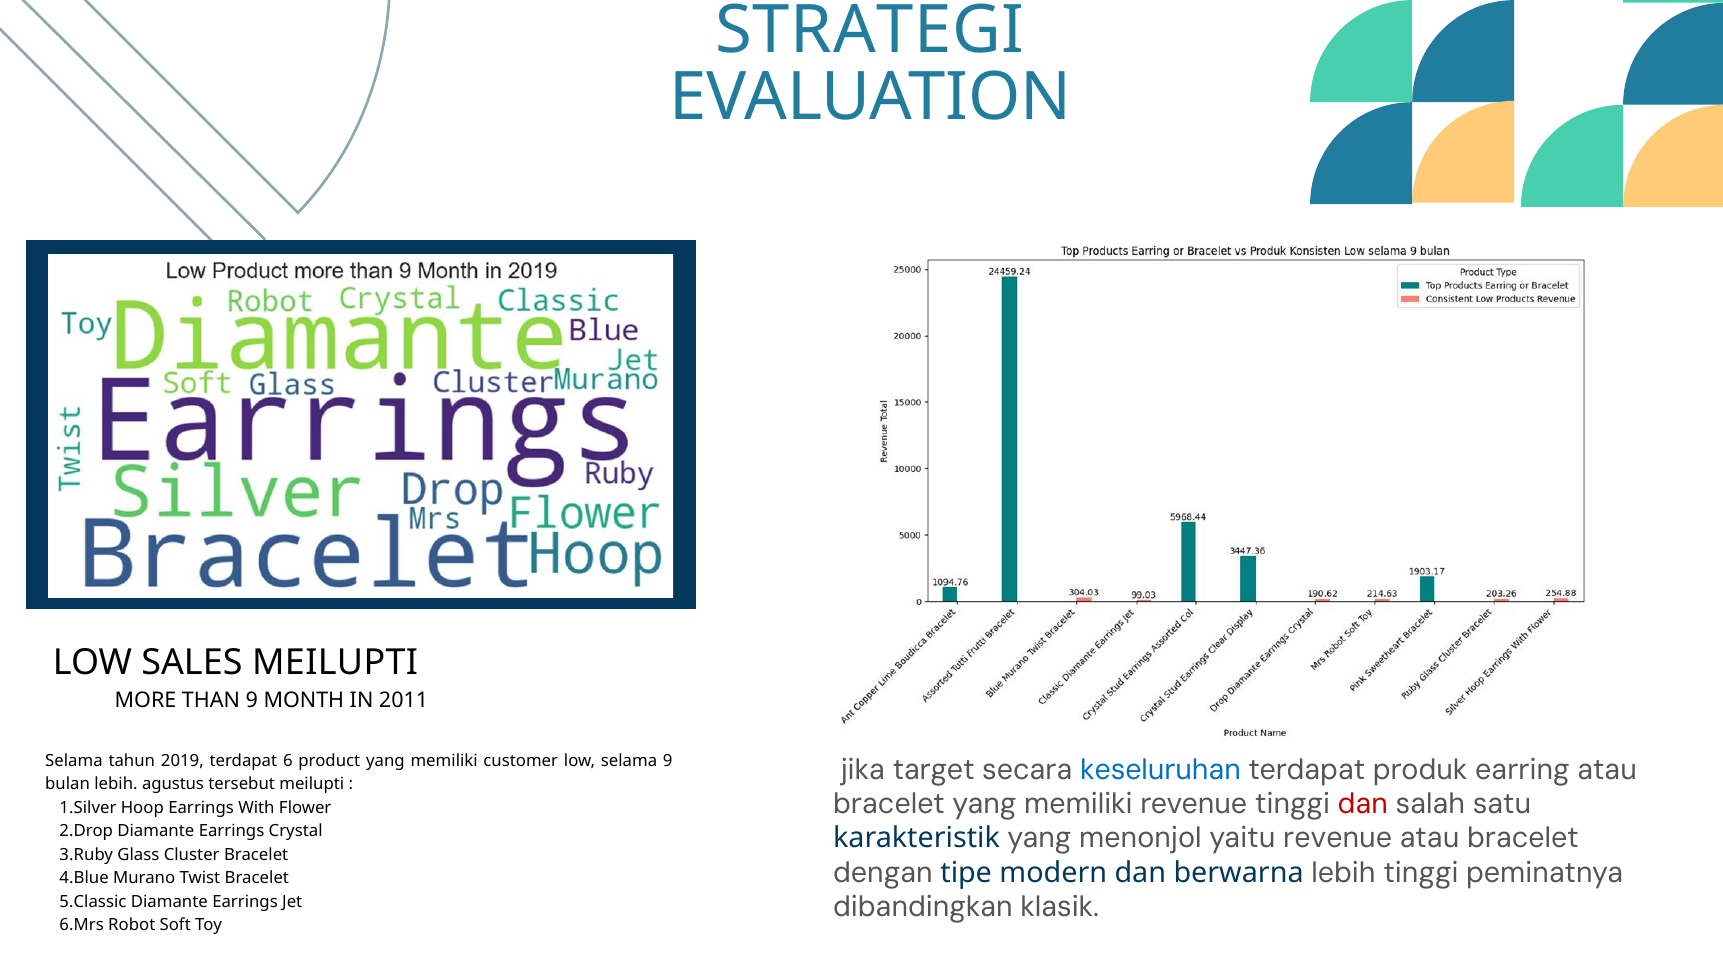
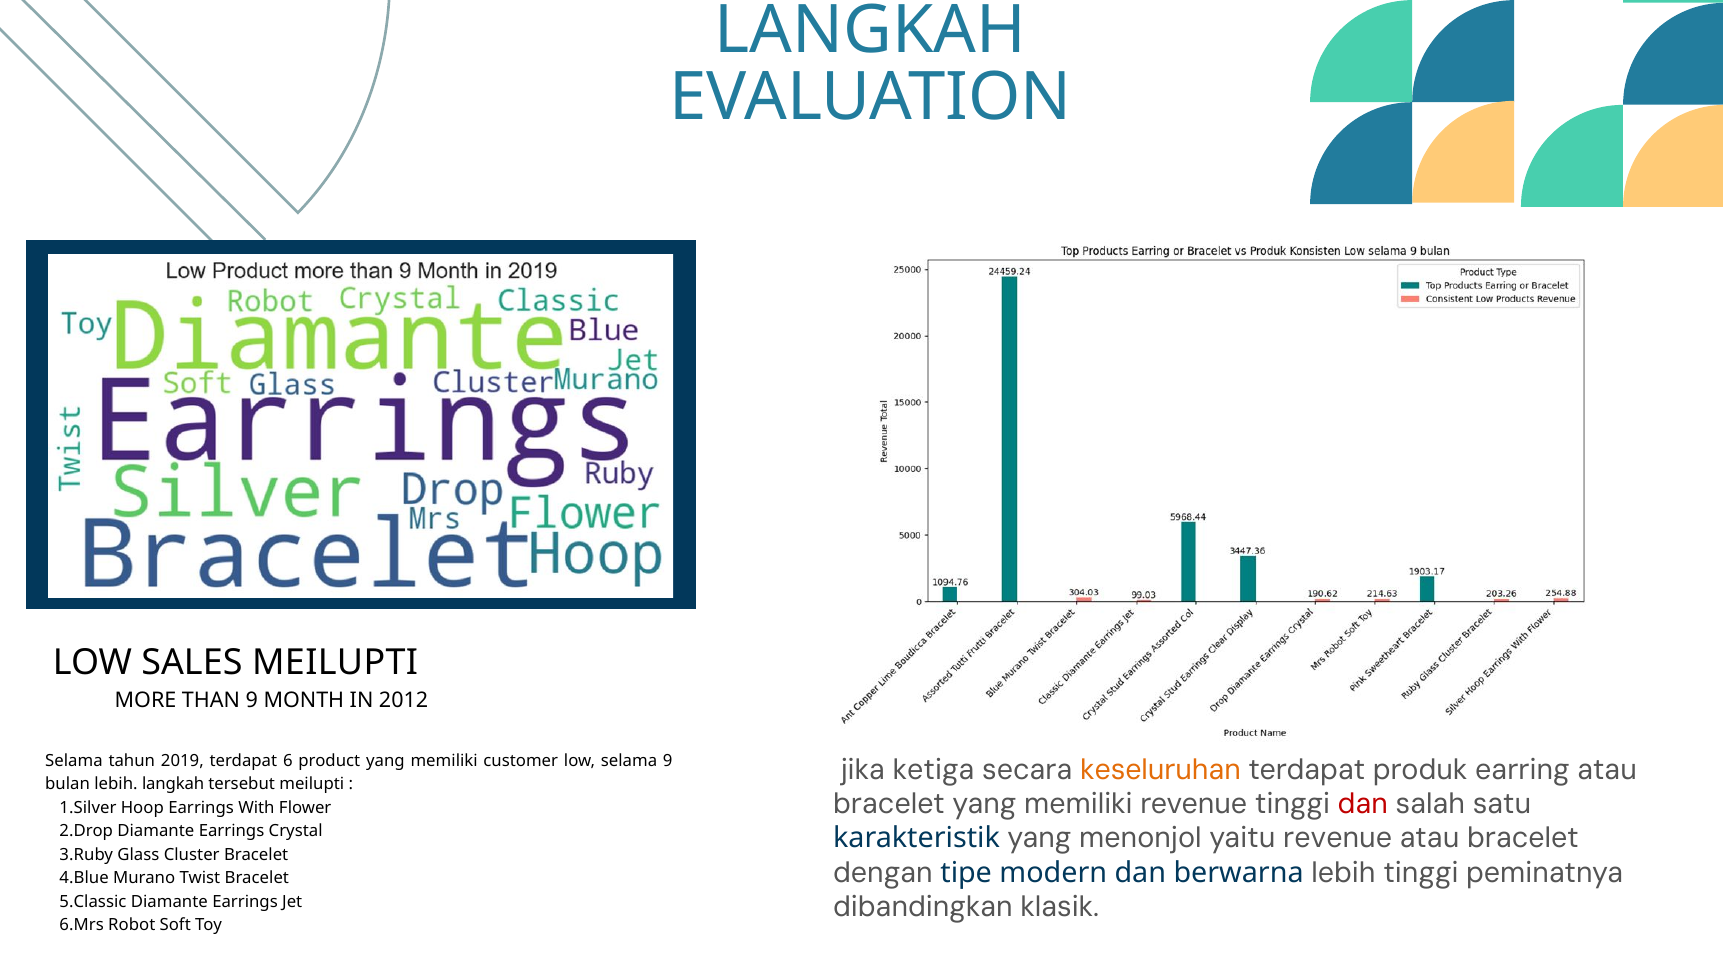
STRATEGI at (870, 31): STRATEGI -> LANGKAH
2011: 2011 -> 2012
target: target -> ketiga
keseluruhan colour: blue -> orange
lebih agustus: agustus -> langkah
